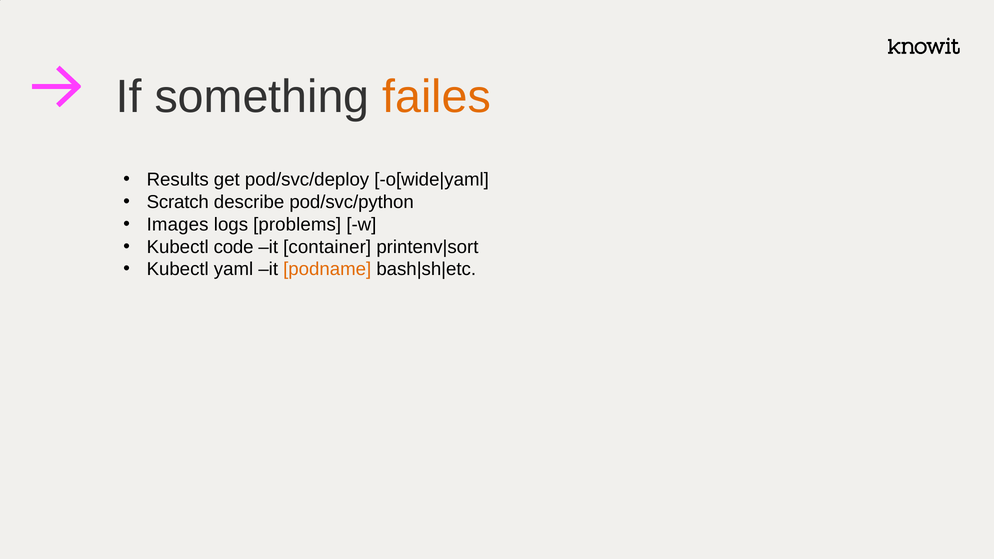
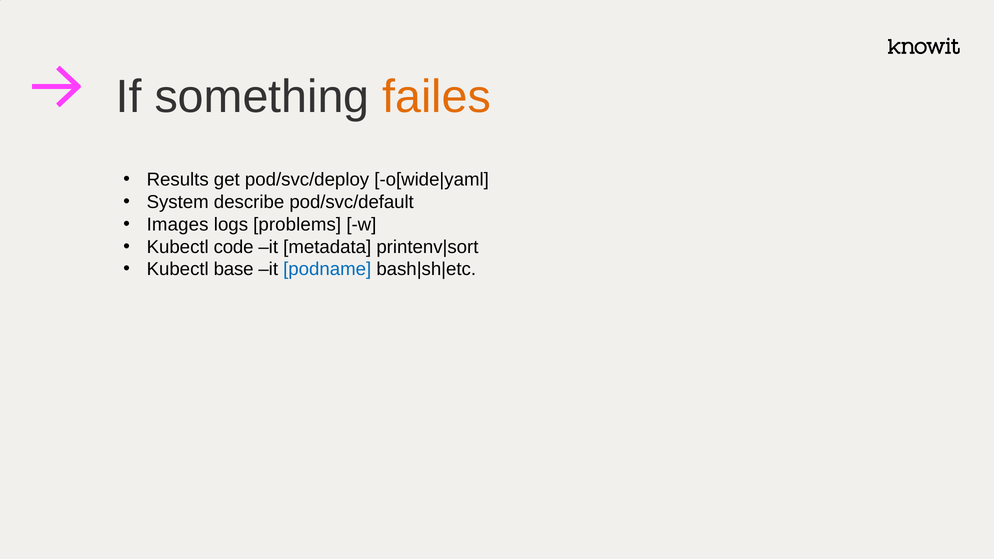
Scratch: Scratch -> System
pod/svc/python: pod/svc/python -> pod/svc/default
container: container -> metadata
yaml: yaml -> base
podname colour: orange -> blue
